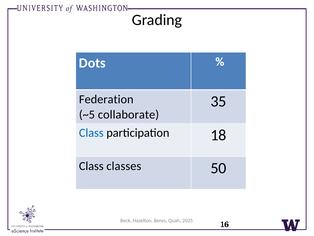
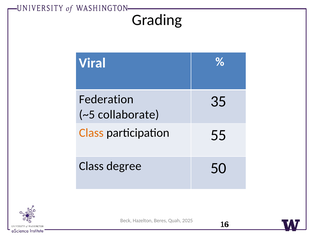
Dots: Dots -> Viral
Class at (91, 133) colour: blue -> orange
18: 18 -> 55
classes: classes -> degree
